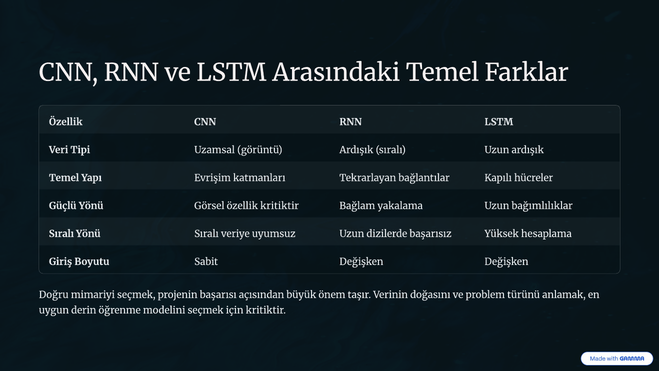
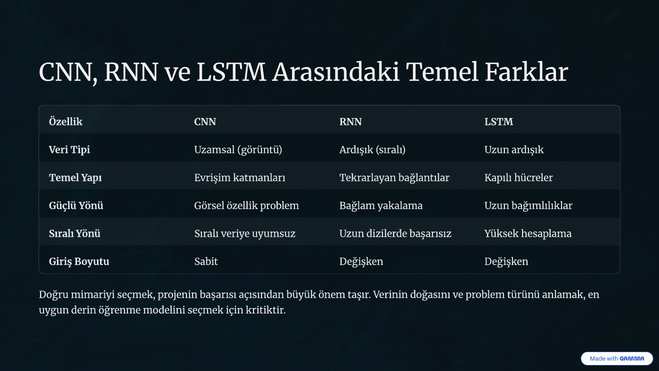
özellik kritiktir: kritiktir -> problem
